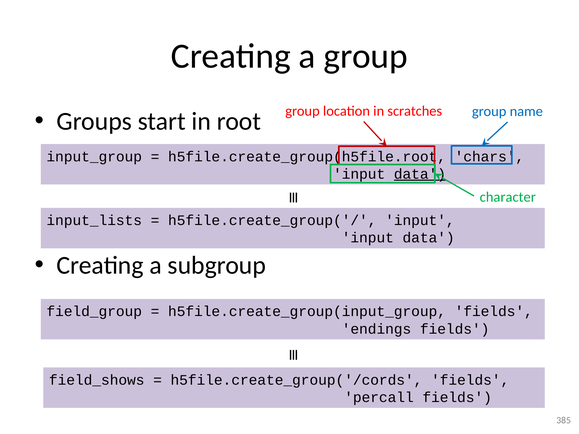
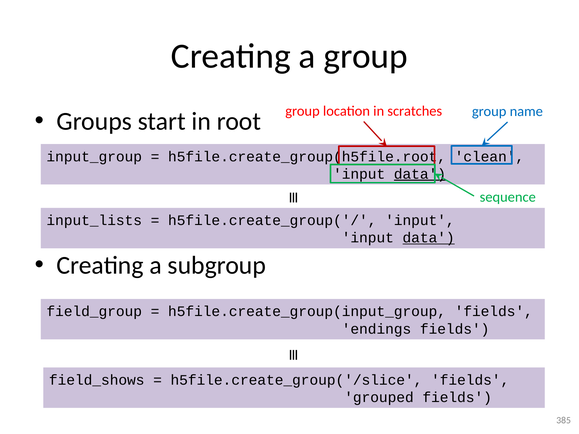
chars: chars -> clean
character: character -> sequence
data at (429, 238) underline: none -> present
h5file.create_group('/cords: h5file.create_group('/cords -> h5file.create_group('/slice
percall: percall -> grouped
